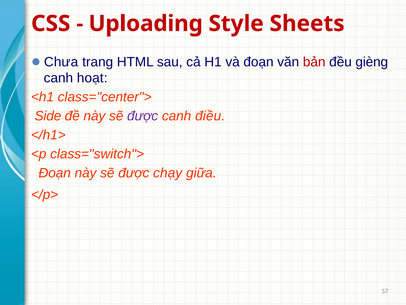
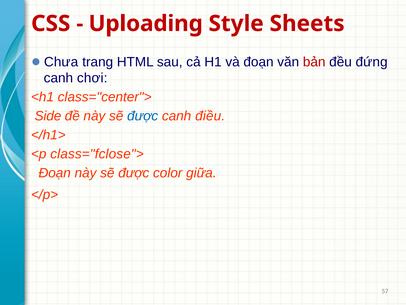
gièng: gièng -> đứng
hoạt: hoạt -> chơi
được at (143, 116) colour: purple -> blue
class="switch">: class="switch"> -> class="fclose">
chạy: chạy -> color
